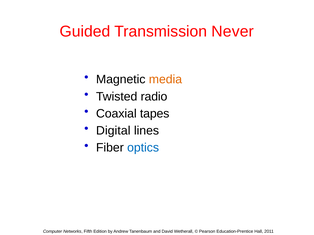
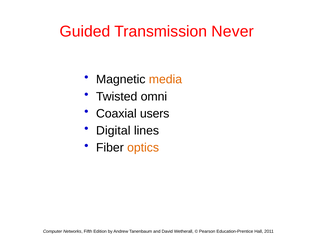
radio: radio -> omni
tapes: tapes -> users
optics colour: blue -> orange
